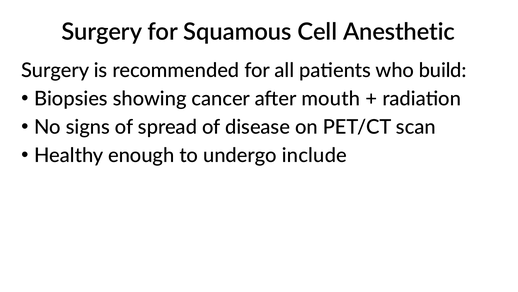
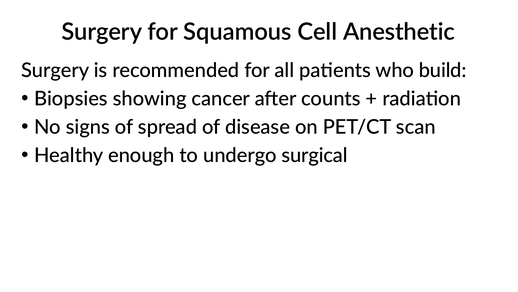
mouth: mouth -> counts
include: include -> surgical
